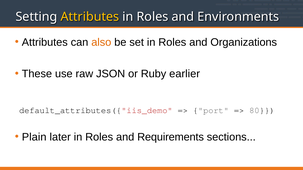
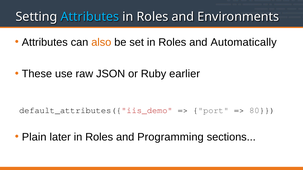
Attributes at (90, 17) colour: yellow -> light blue
Organizations: Organizations -> Automatically
Requirements: Requirements -> Programming
